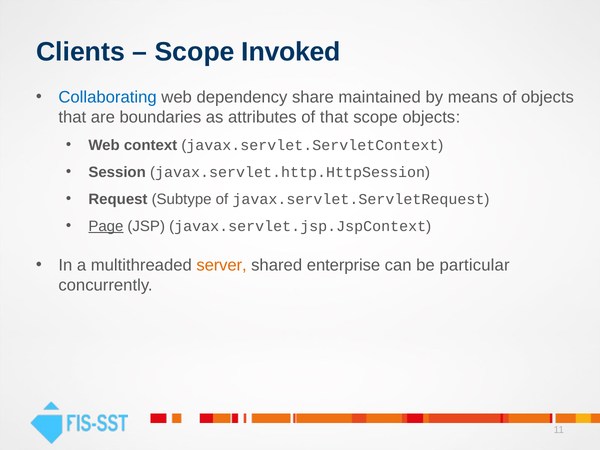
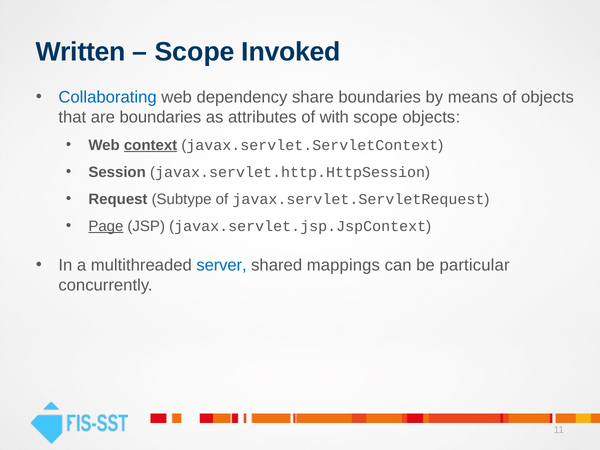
Clients: Clients -> Written
share maintained: maintained -> boundaries
of that: that -> with
context underline: none -> present
server colour: orange -> blue
enterprise: enterprise -> mappings
